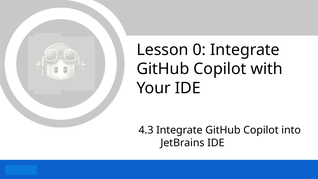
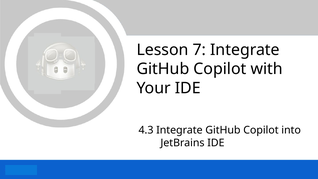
0: 0 -> 7
